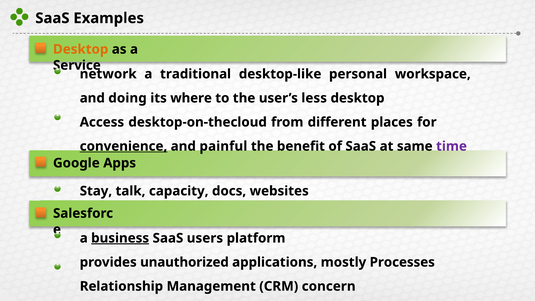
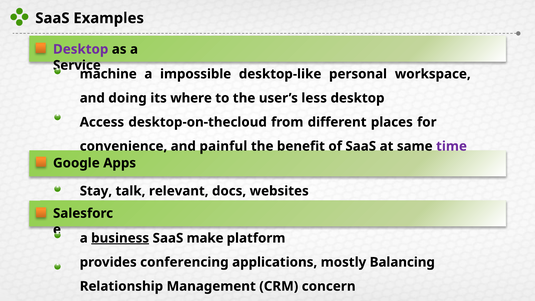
Desktop at (81, 49) colour: orange -> purple
network: network -> machine
traditional: traditional -> impossible
convenience underline: present -> none
capacity: capacity -> relevant
users: users -> make
unauthorized: unauthorized -> conferencing
Processes: Processes -> Balancing
